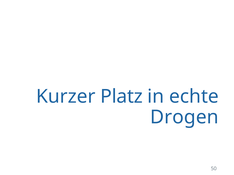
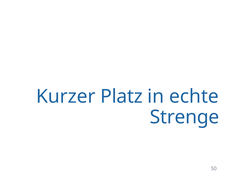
Drogen: Drogen -> Strenge
